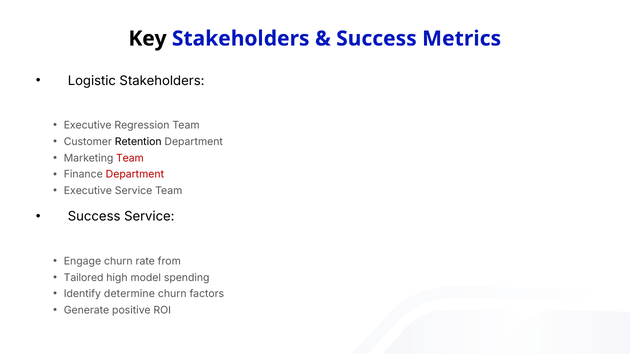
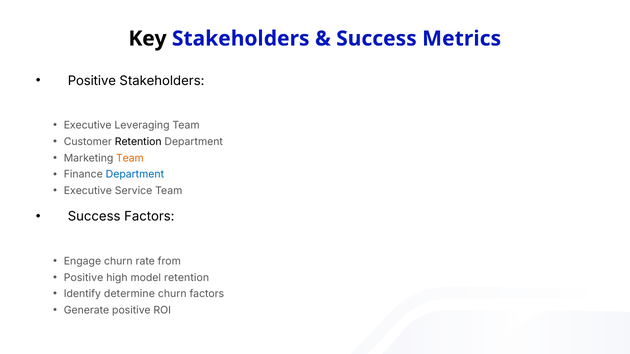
Logistic at (92, 81): Logistic -> Positive
Regression: Regression -> Leveraging
Team at (130, 158) colour: red -> orange
Department at (135, 175) colour: red -> blue
Success Service: Service -> Factors
Tailored at (84, 278): Tailored -> Positive
model spending: spending -> retention
